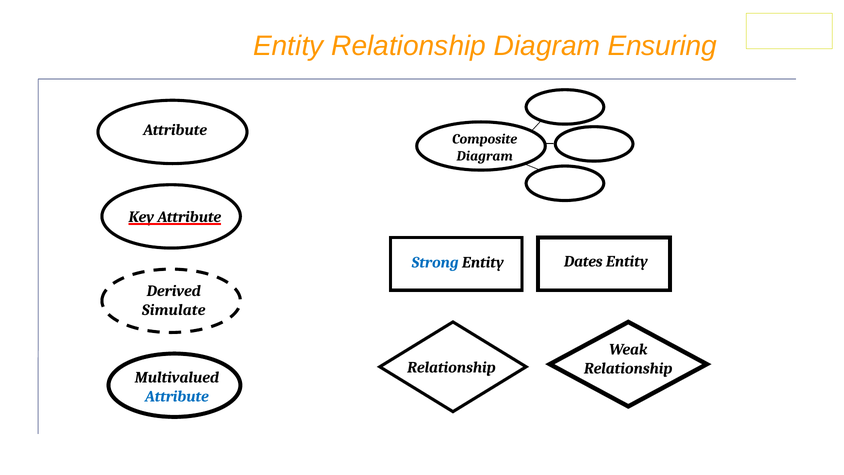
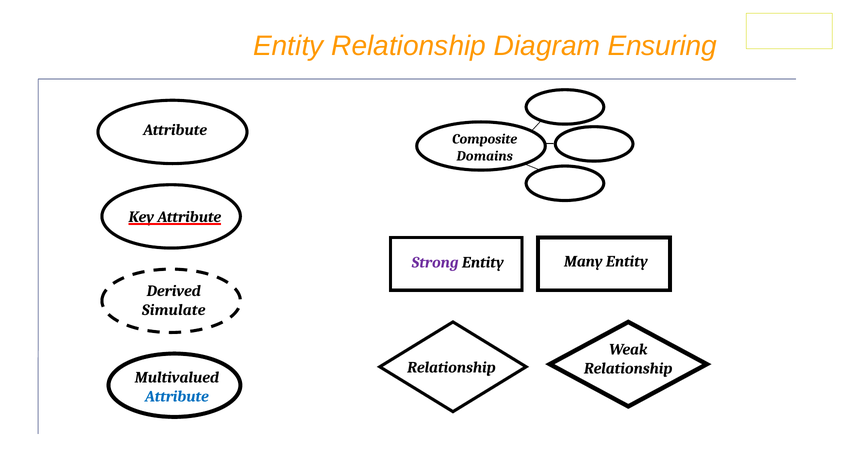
Diagram at (485, 156): Diagram -> Domains
Dates: Dates -> Many
Strong colour: blue -> purple
